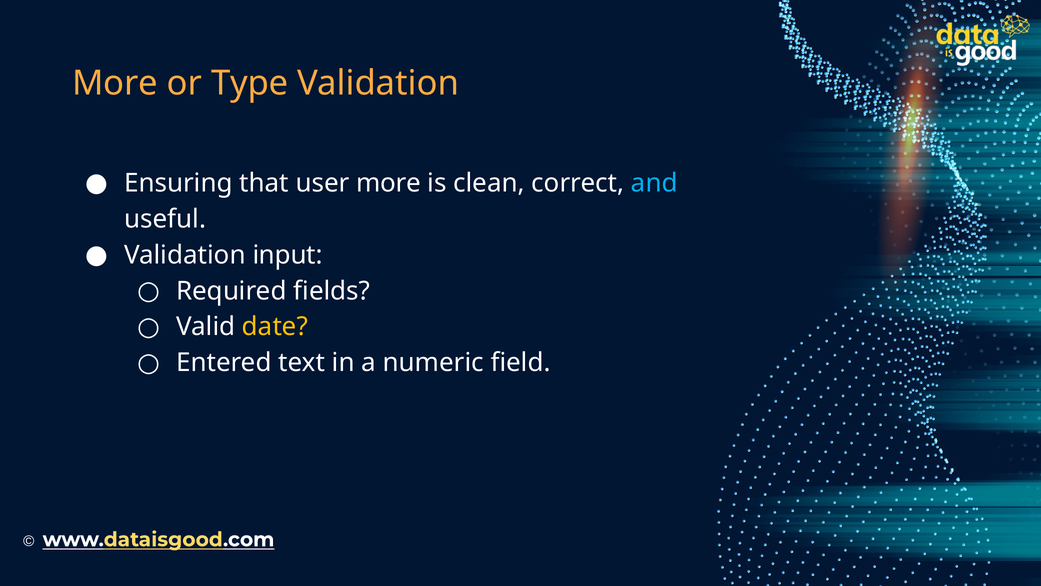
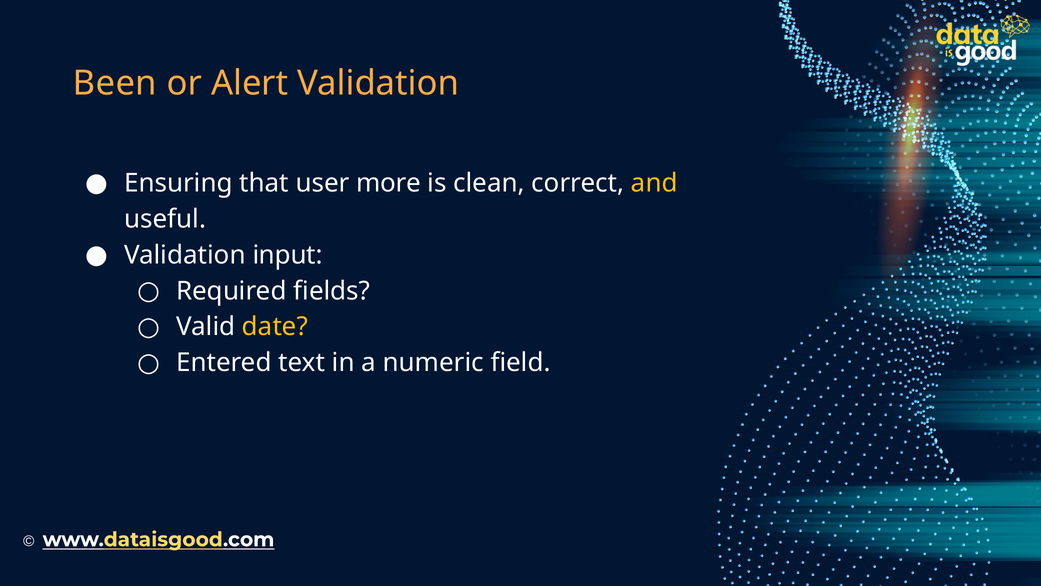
More at (115, 83): More -> Been
Type: Type -> Alert
and colour: light blue -> yellow
